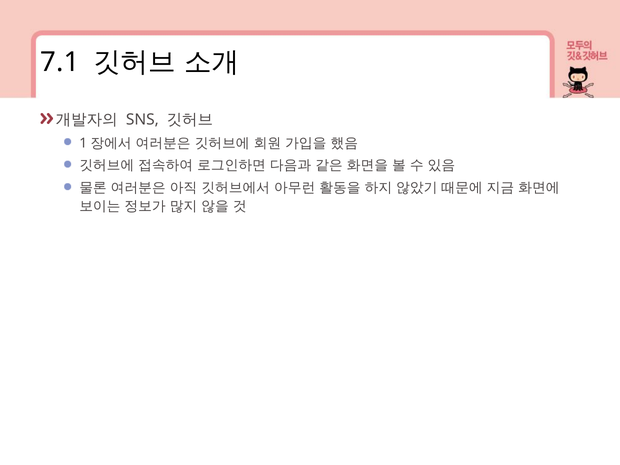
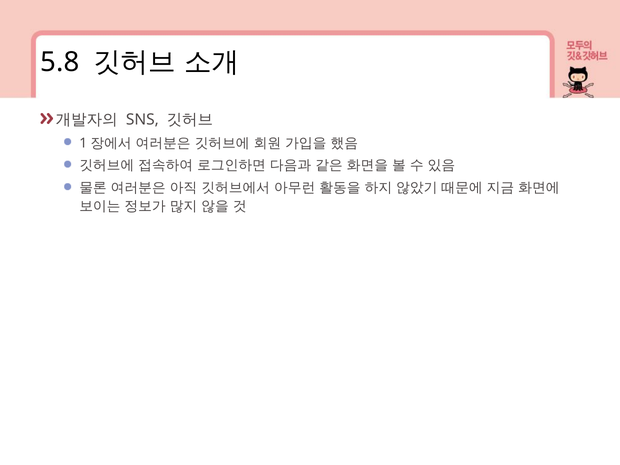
7.1: 7.1 -> 5.8
